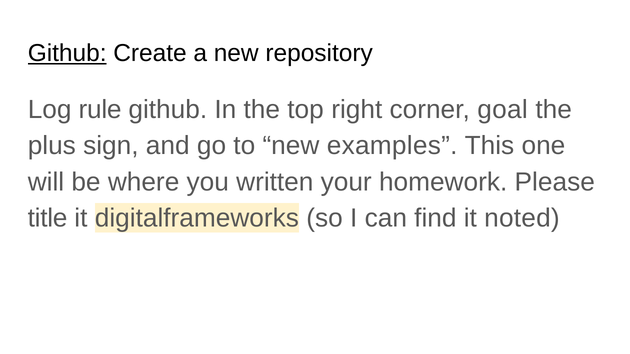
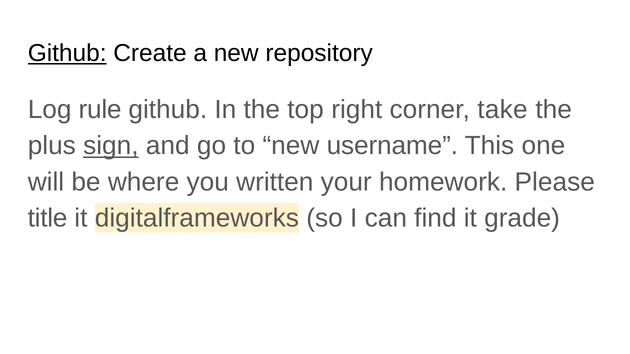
goal: goal -> take
sign underline: none -> present
examples: examples -> username
noted: noted -> grade
